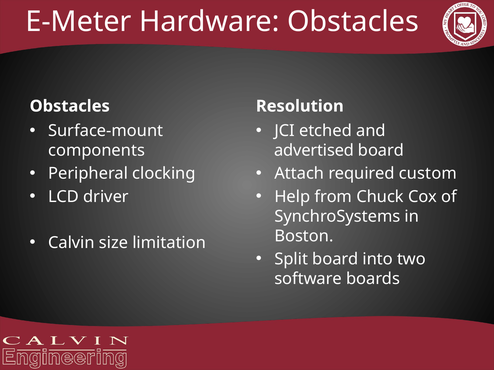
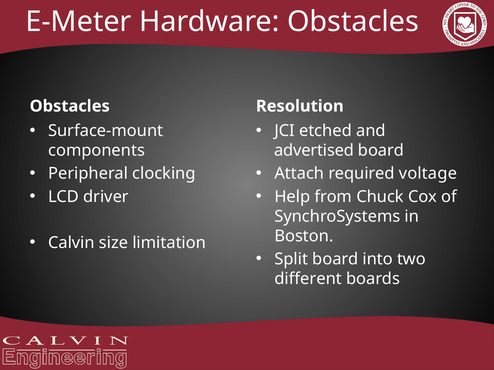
custom: custom -> voltage
software: software -> different
